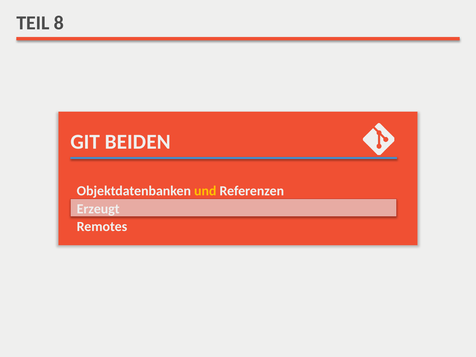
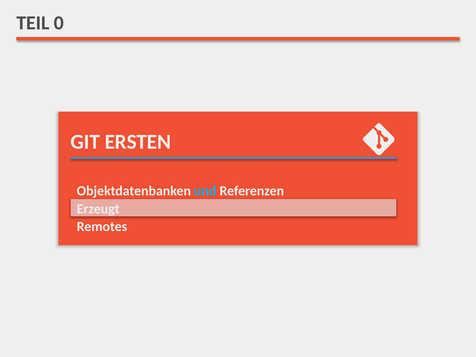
8: 8 -> 0
BEIDEN: BEIDEN -> ERSTEN
und colour: yellow -> light blue
